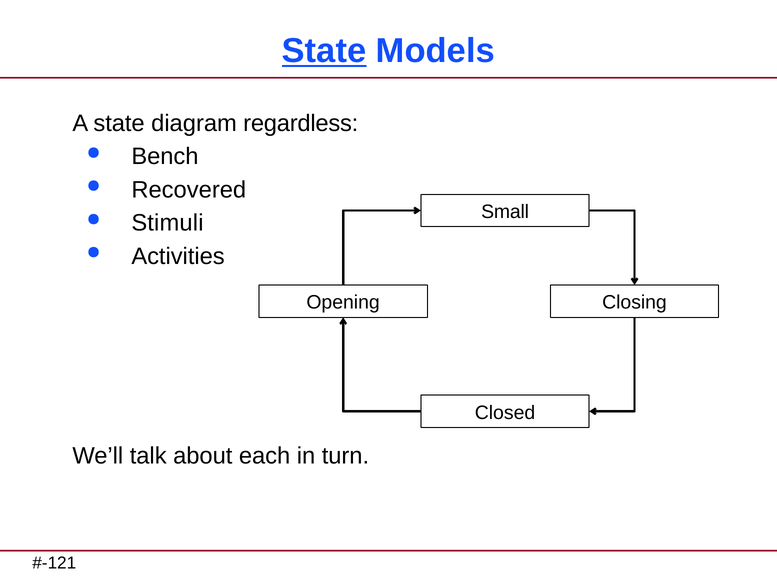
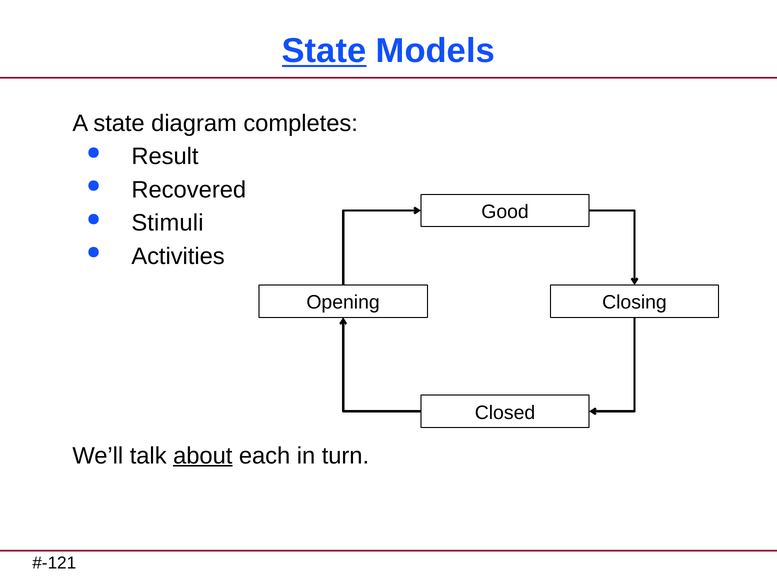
regardless: regardless -> completes
Bench: Bench -> Result
Small: Small -> Good
about underline: none -> present
